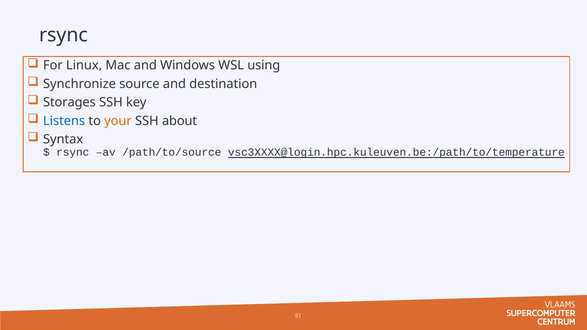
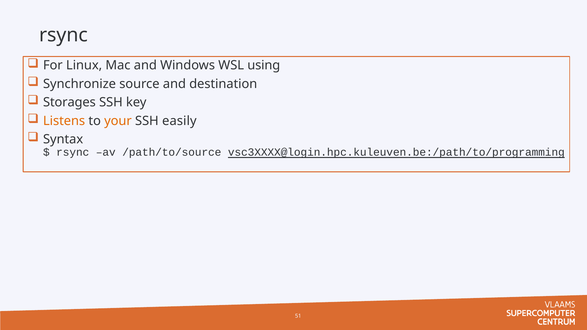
Listens colour: blue -> orange
about: about -> easily
vsc3XXXX@login.hpc.kuleuven.be:/path/to/temperature: vsc3XXXX@login.hpc.kuleuven.be:/path/to/temperature -> vsc3XXXX@login.hpc.kuleuven.be:/path/to/programming
